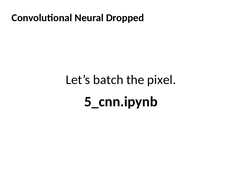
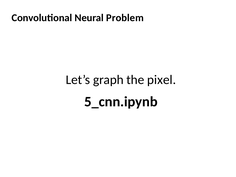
Dropped: Dropped -> Problem
batch: batch -> graph
